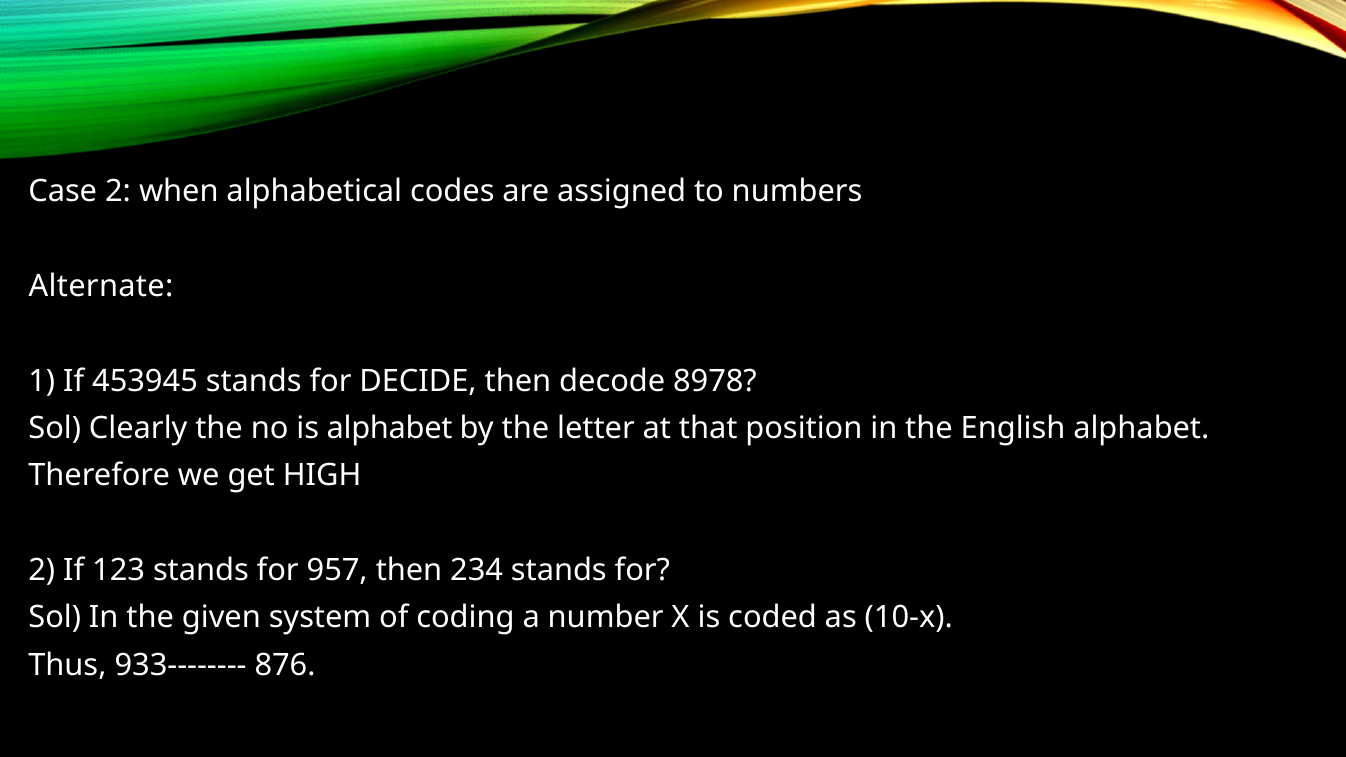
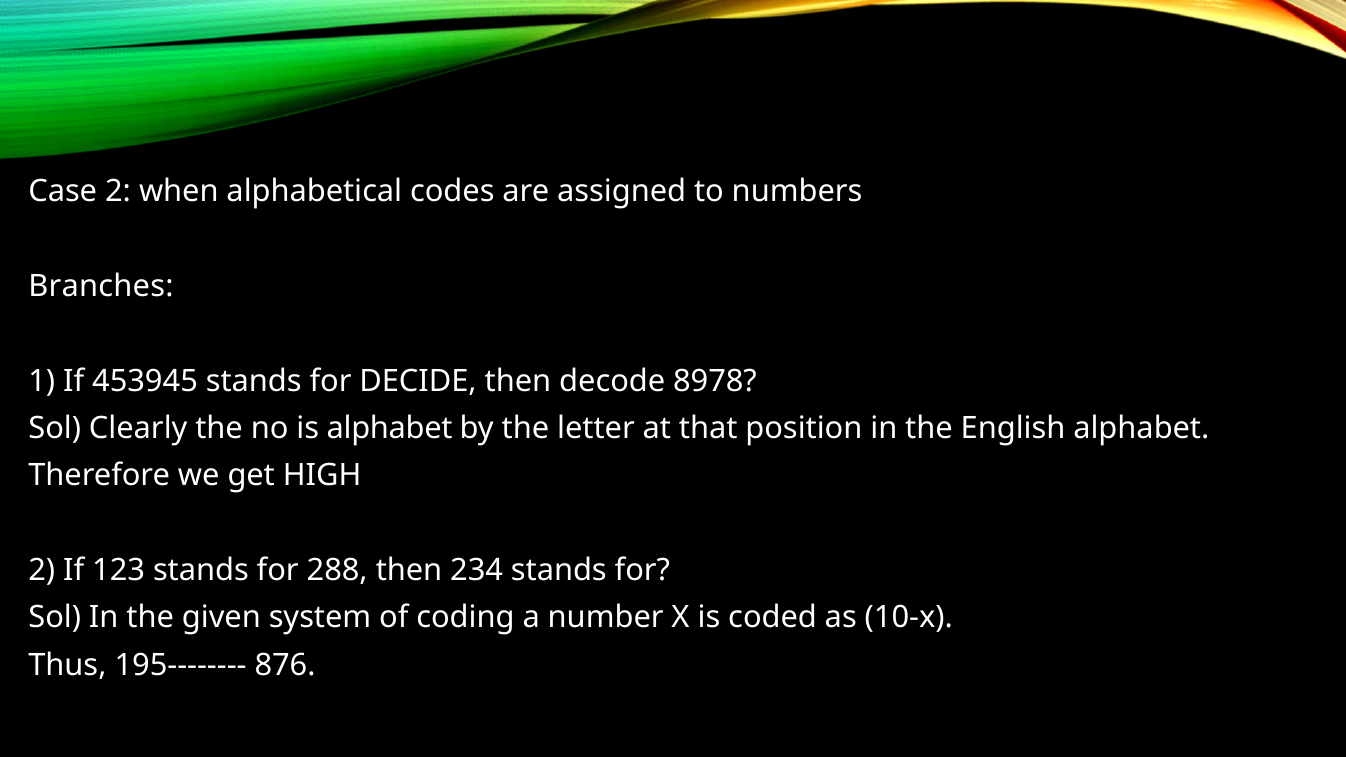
Alternate: Alternate -> Branches
957: 957 -> 288
933--------: 933-------- -> 195--------
